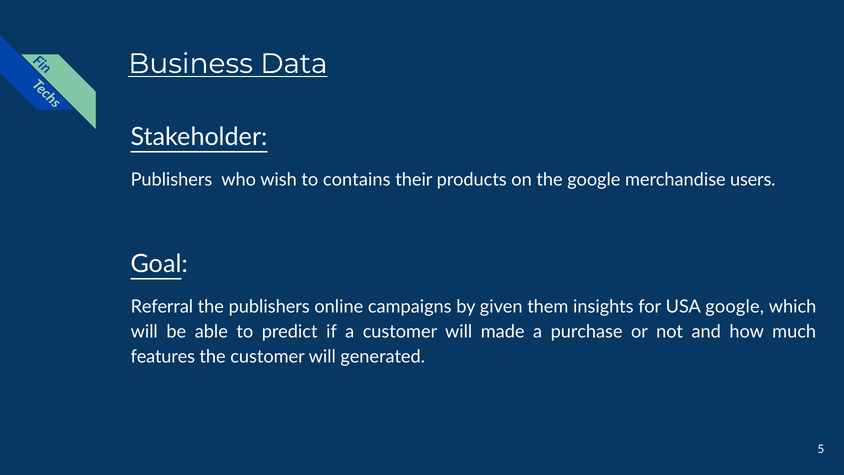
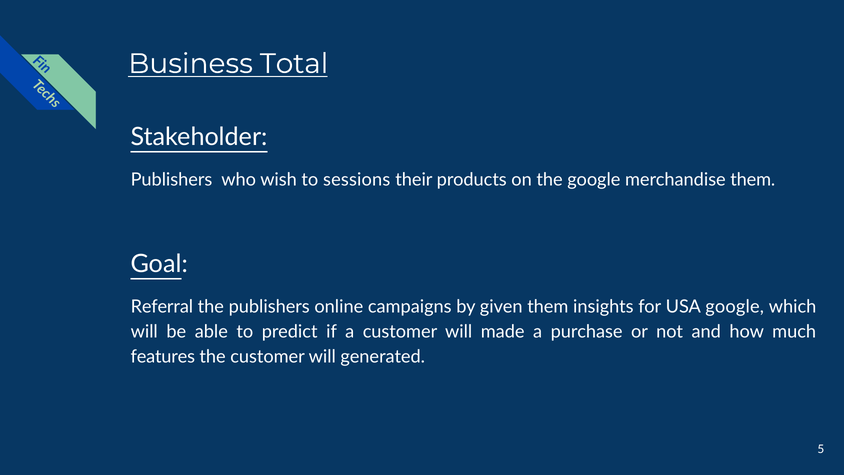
Data: Data -> Total
contains: contains -> sessions
merchandise users: users -> them
